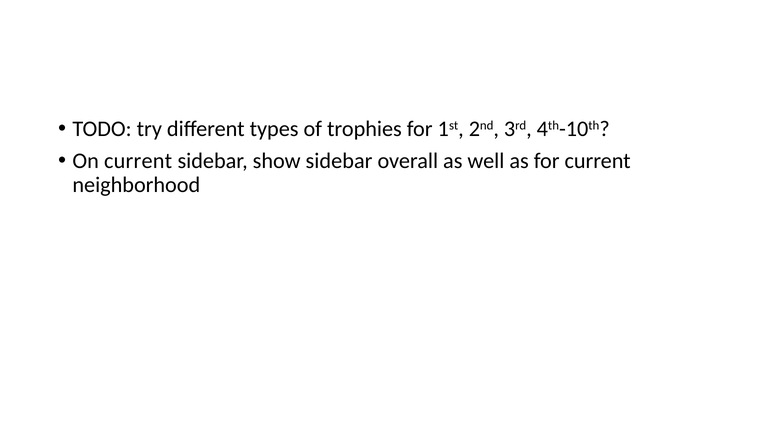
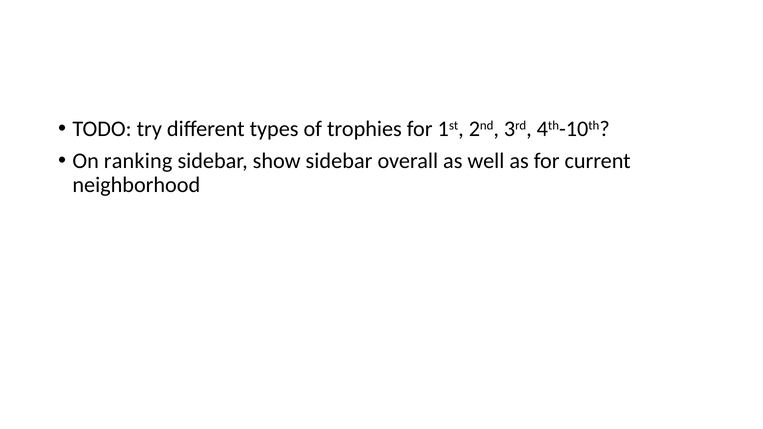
On current: current -> ranking
